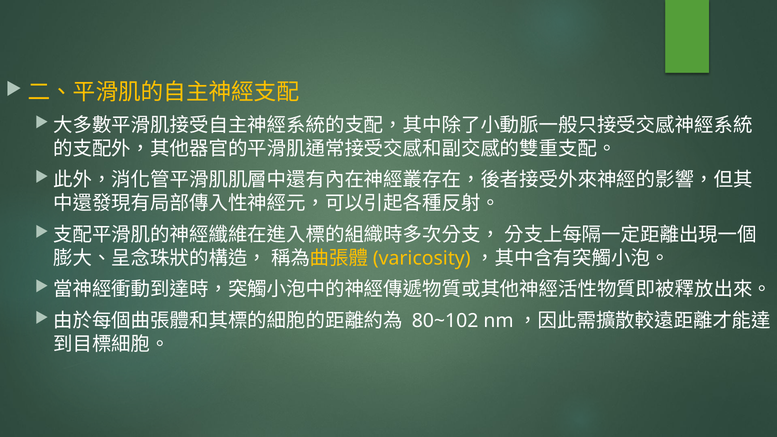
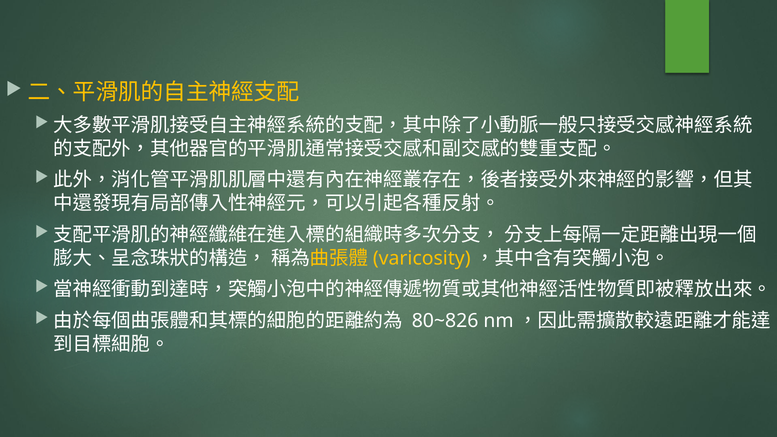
80~102: 80~102 -> 80~826
